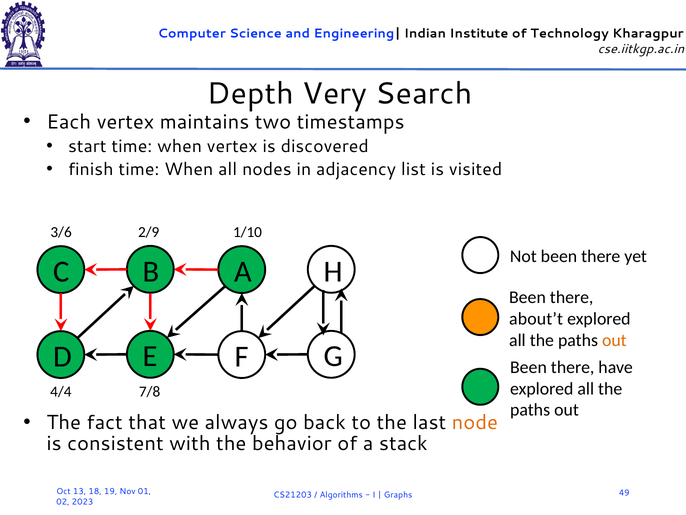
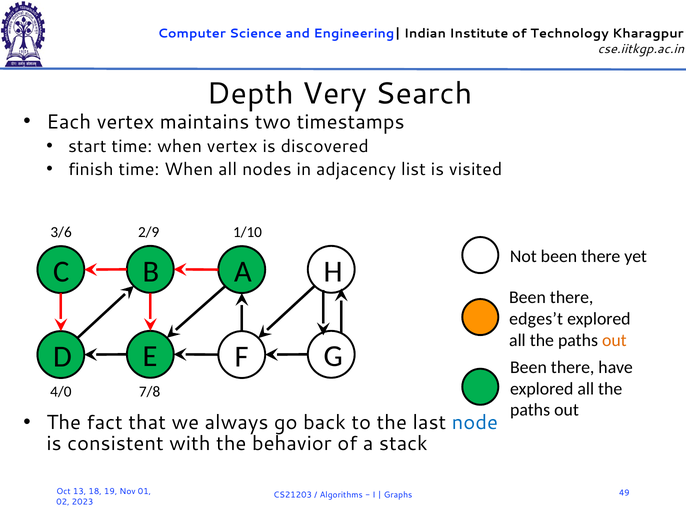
about’t: about’t -> edges’t
4/4: 4/4 -> 4/0
node colour: orange -> blue
